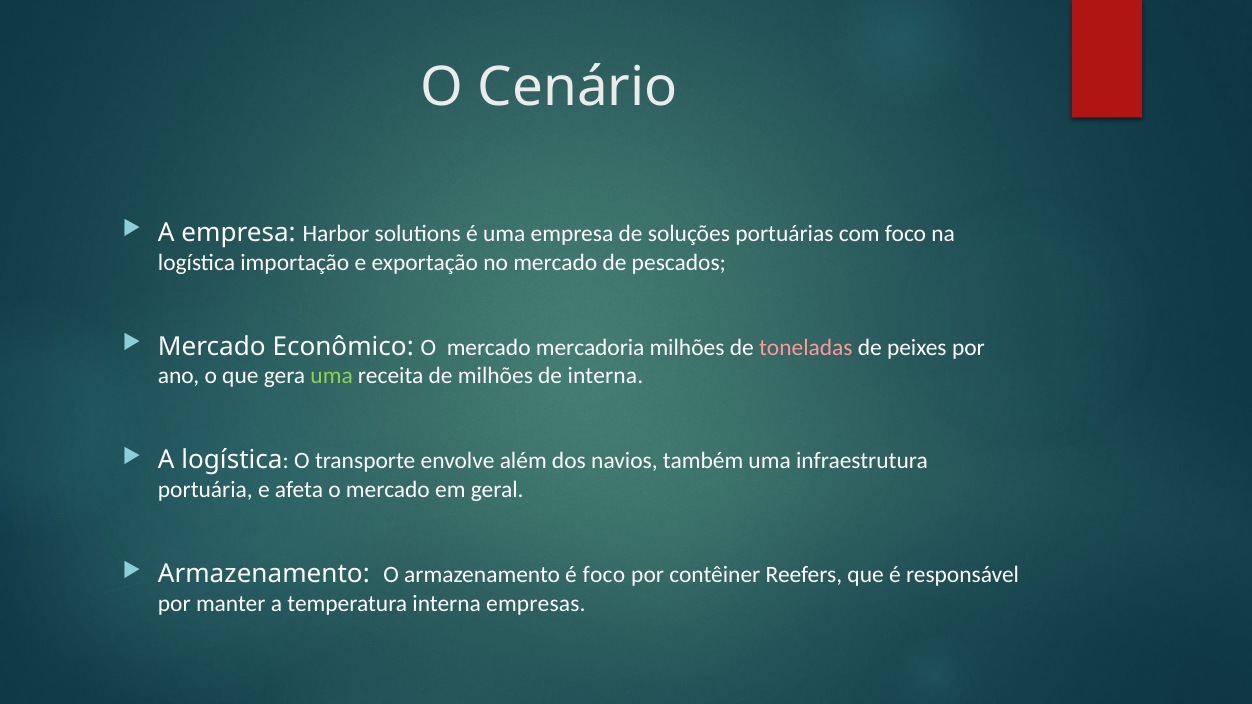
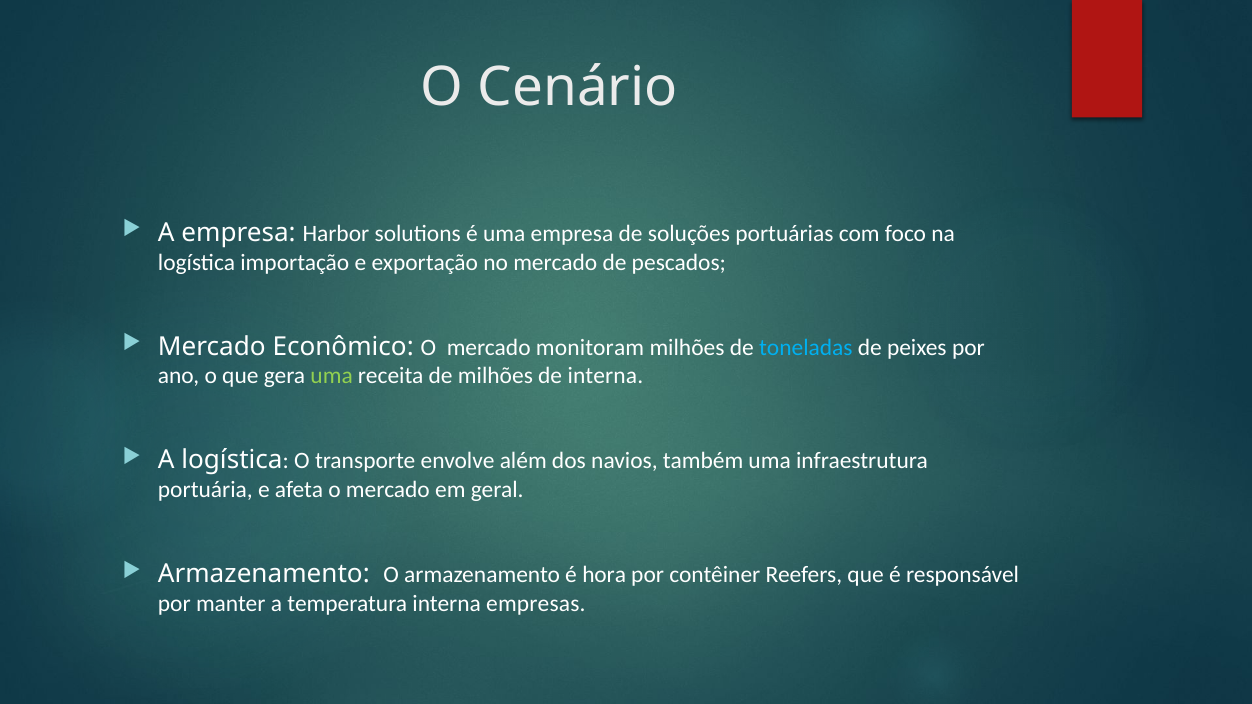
mercadoria: mercadoria -> monitoram
toneladas colour: pink -> light blue
é foco: foco -> hora
